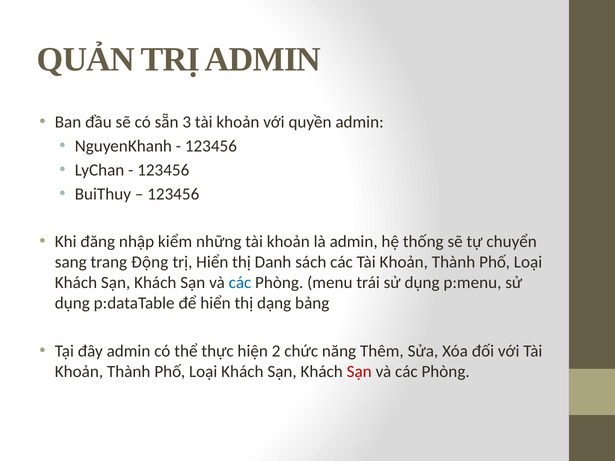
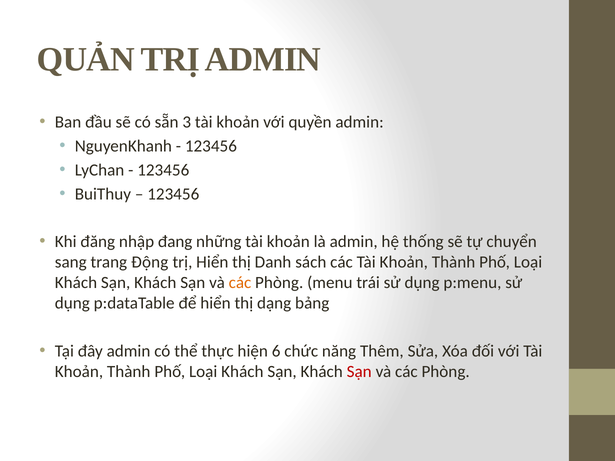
kiểm: kiểm -> đang
các at (240, 283) colour: blue -> orange
2: 2 -> 6
